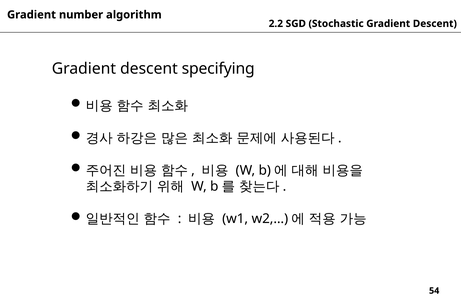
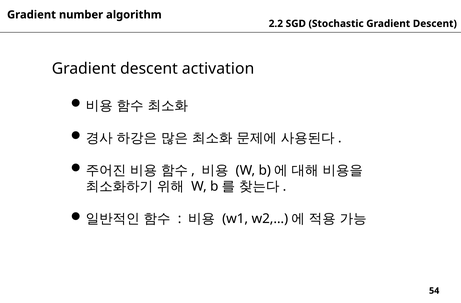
specifying: specifying -> activation
